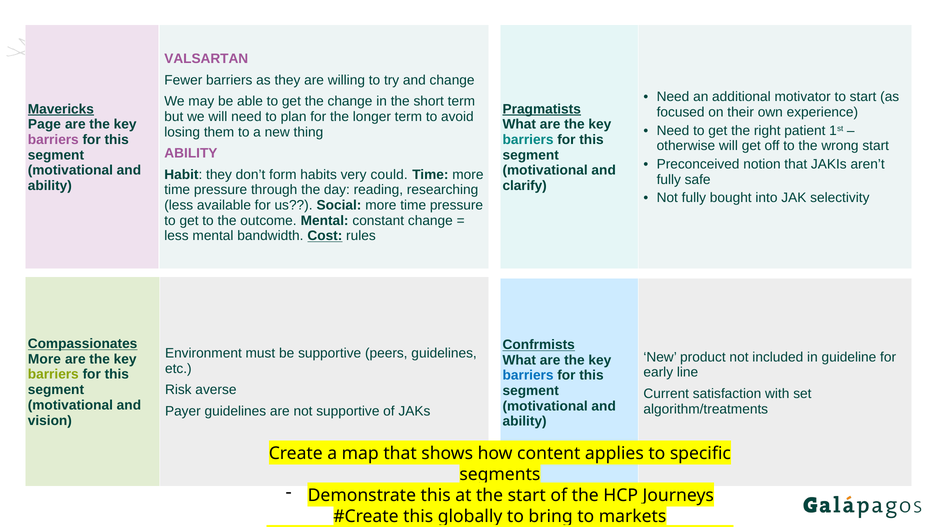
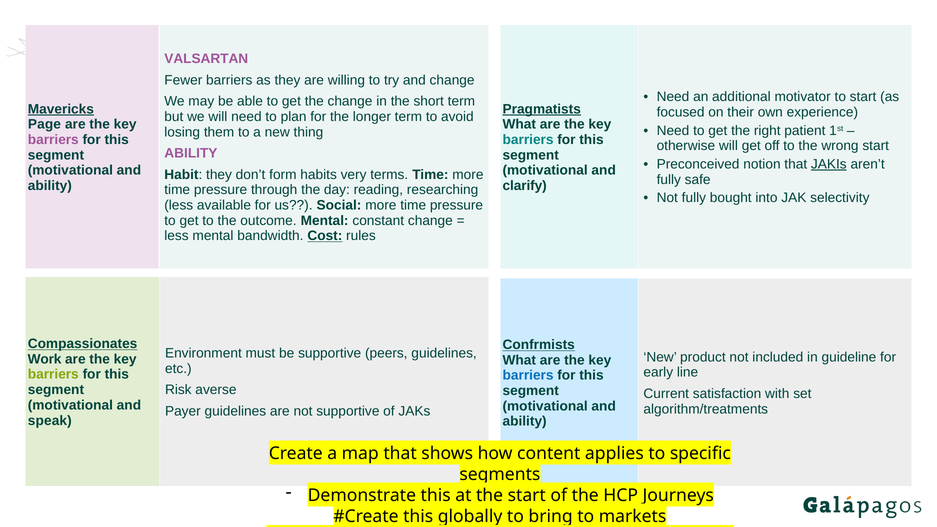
JAKIs underline: none -> present
could: could -> terms
More at (44, 359): More -> Work
vision: vision -> speak
